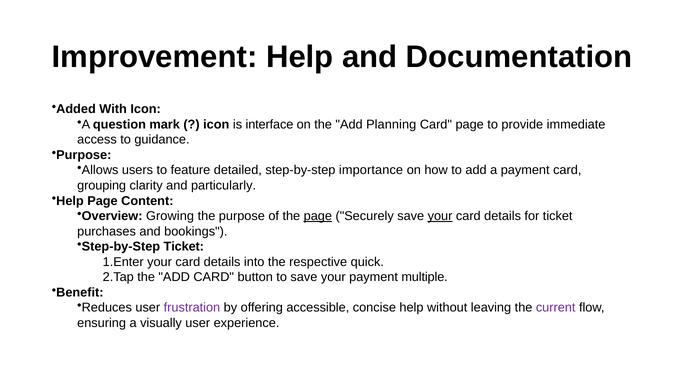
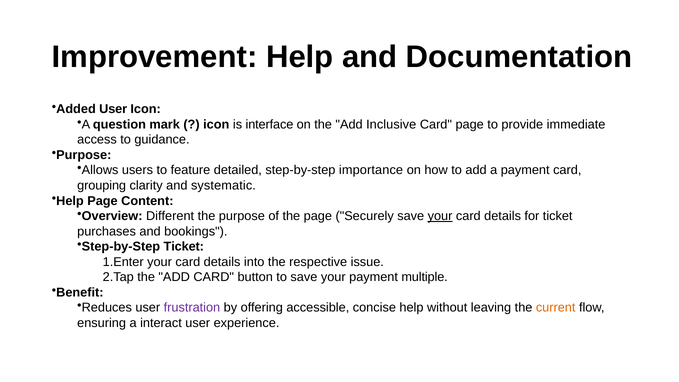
Added With: With -> User
Planning: Planning -> Inclusive
particularly: particularly -> systematic
Growing: Growing -> Different
page at (318, 216) underline: present -> none
quick: quick -> issue
current colour: purple -> orange
visually: visually -> interact
